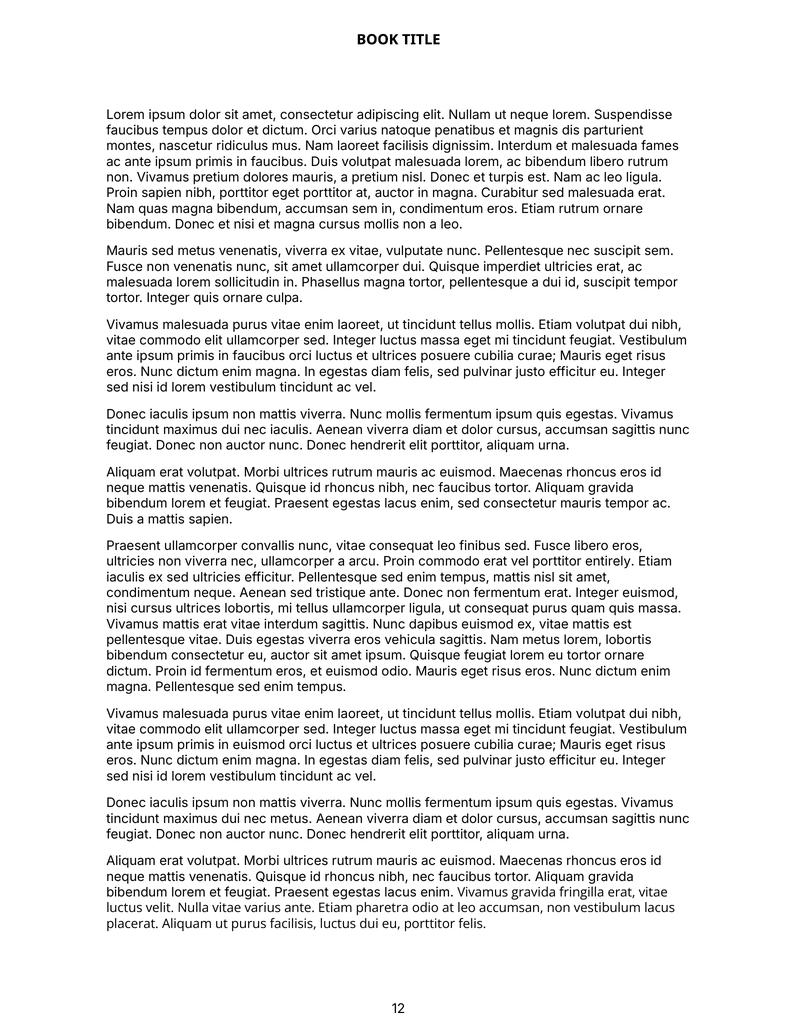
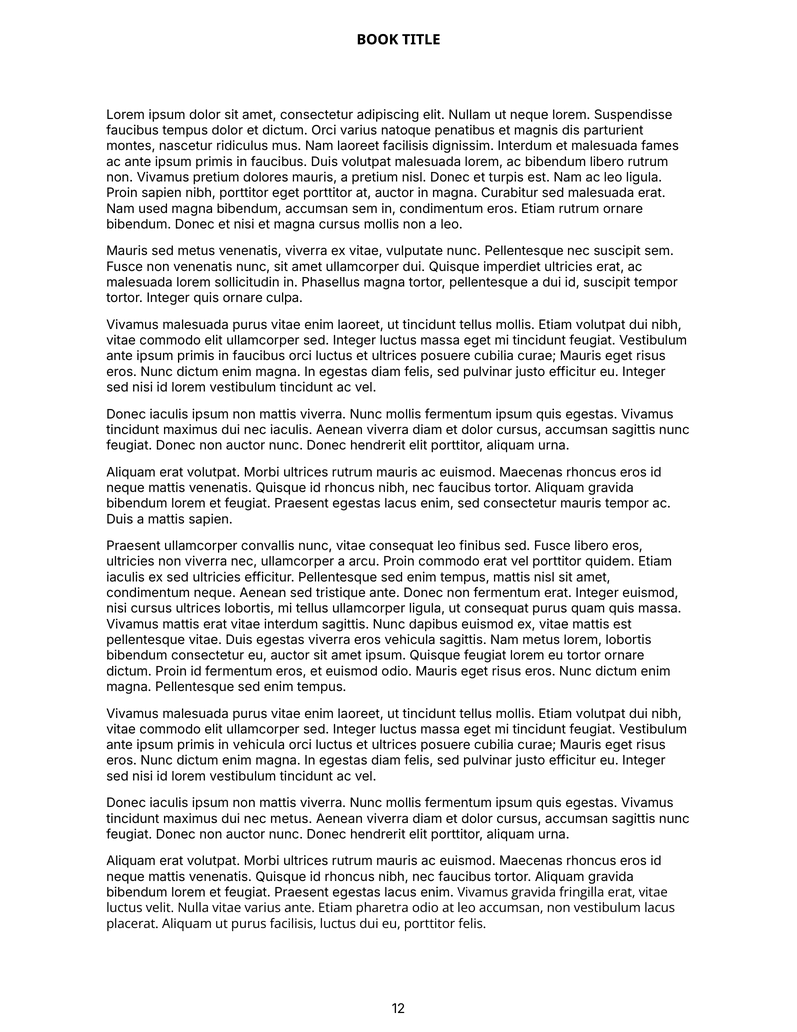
quas: quas -> used
entirely: entirely -> quidem
in euismod: euismod -> vehicula
